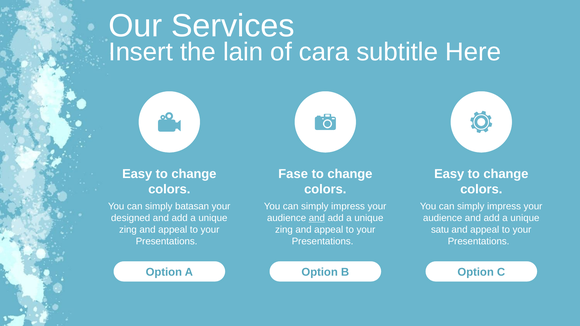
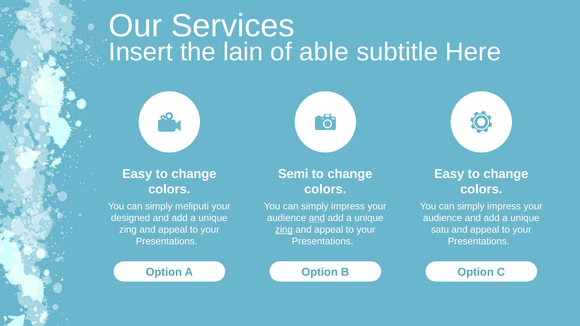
cara: cara -> able
Fase: Fase -> Semi
batasan: batasan -> meliputi
zing at (284, 230) underline: none -> present
